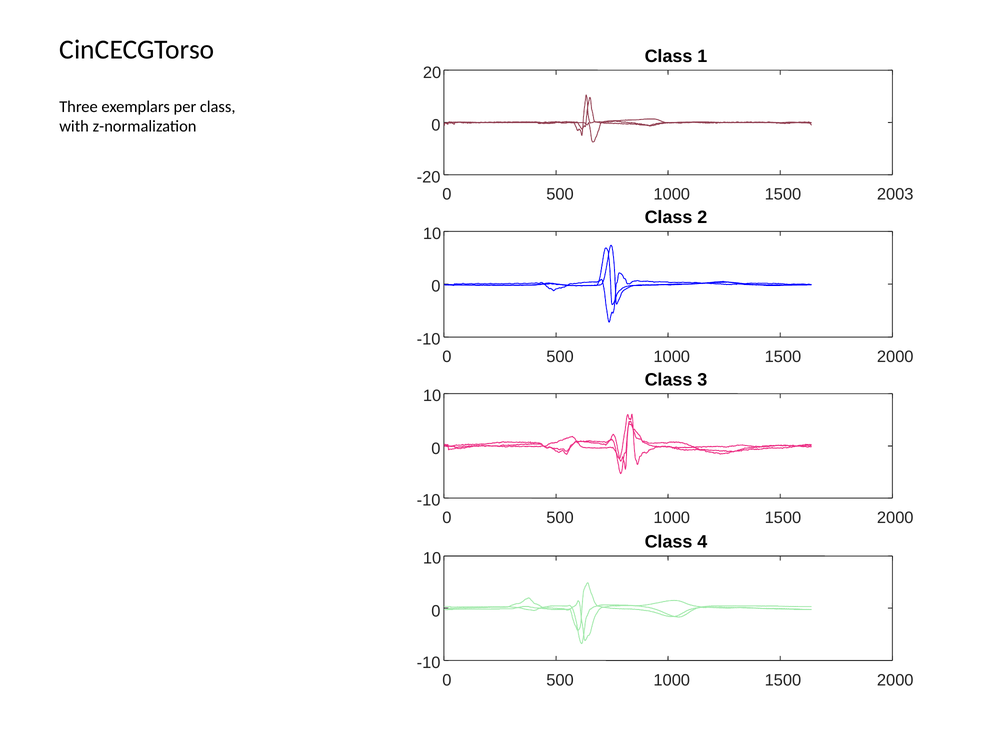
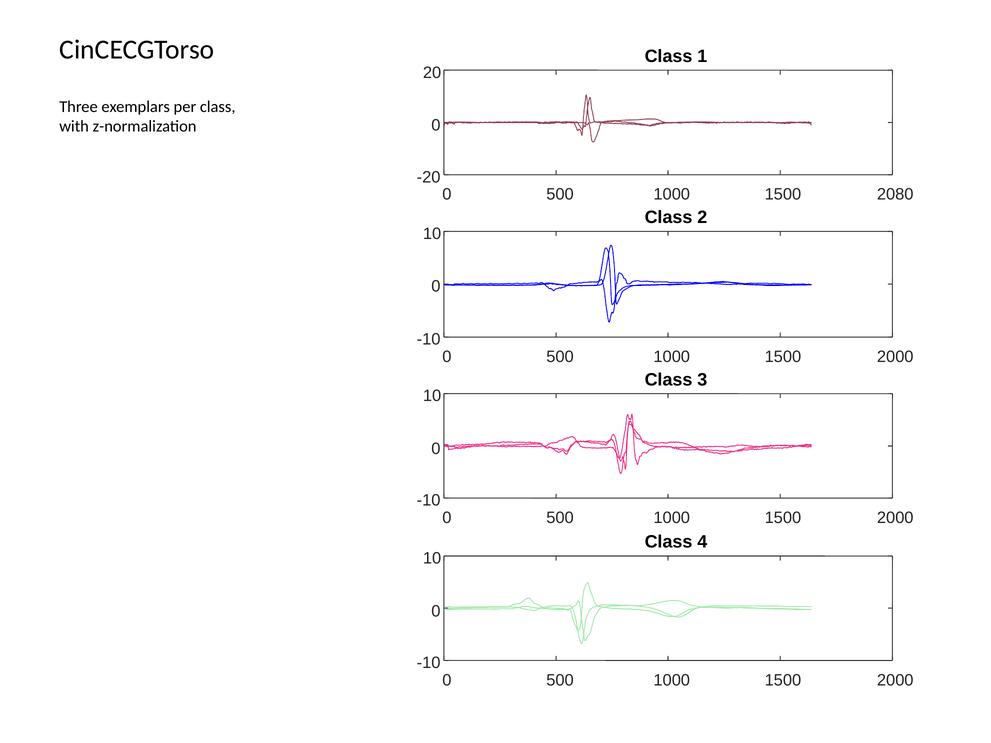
2003: 2003 -> 2080
